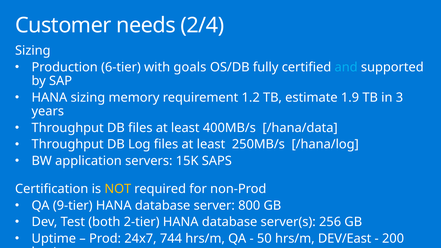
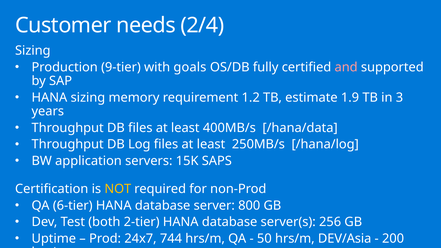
6-tier: 6-tier -> 9-tier
and colour: light blue -> pink
9-tier: 9-tier -> 6-tier
DEV/East: DEV/East -> DEV/Asia
